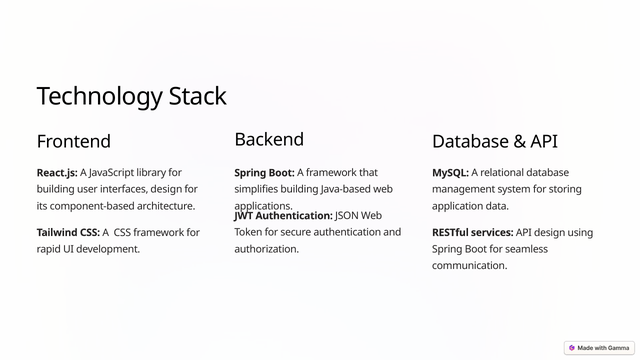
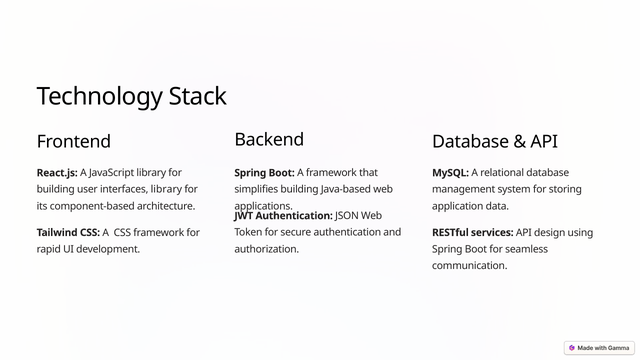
interfaces design: design -> library
